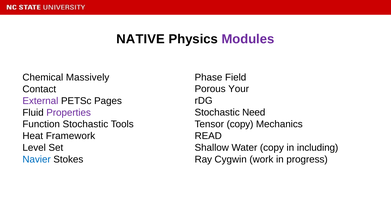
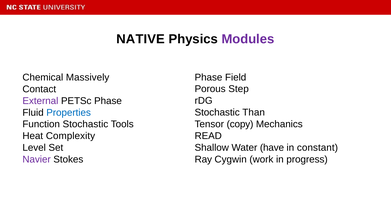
Your: Your -> Step
PETSc Pages: Pages -> Phase
Need: Need -> Than
Properties colour: purple -> blue
Framework: Framework -> Complexity
Water copy: copy -> have
including: including -> constant
Navier colour: blue -> purple
